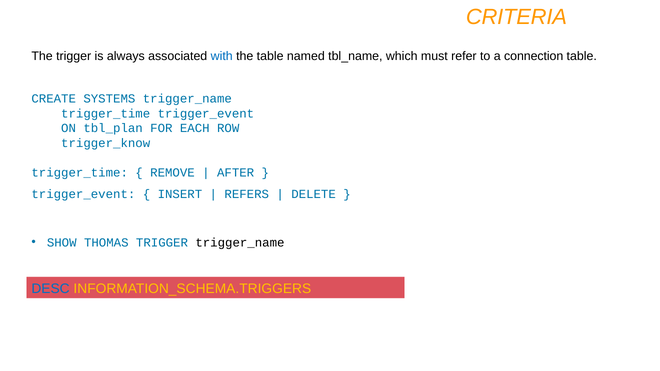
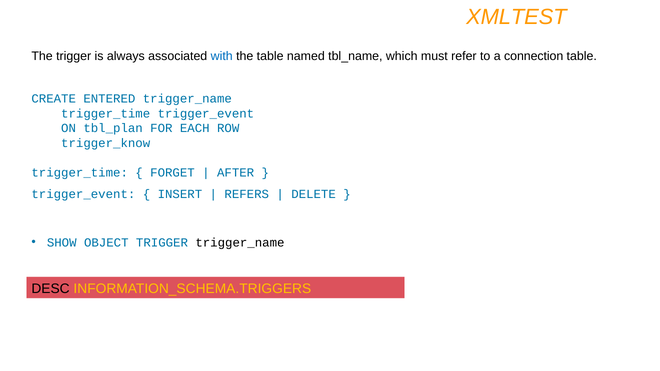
CRITERIA: CRITERIA -> XMLTEST
SYSTEMS: SYSTEMS -> ENTERED
REMOVE: REMOVE -> FORGET
THOMAS: THOMAS -> OBJECT
DESC colour: blue -> black
